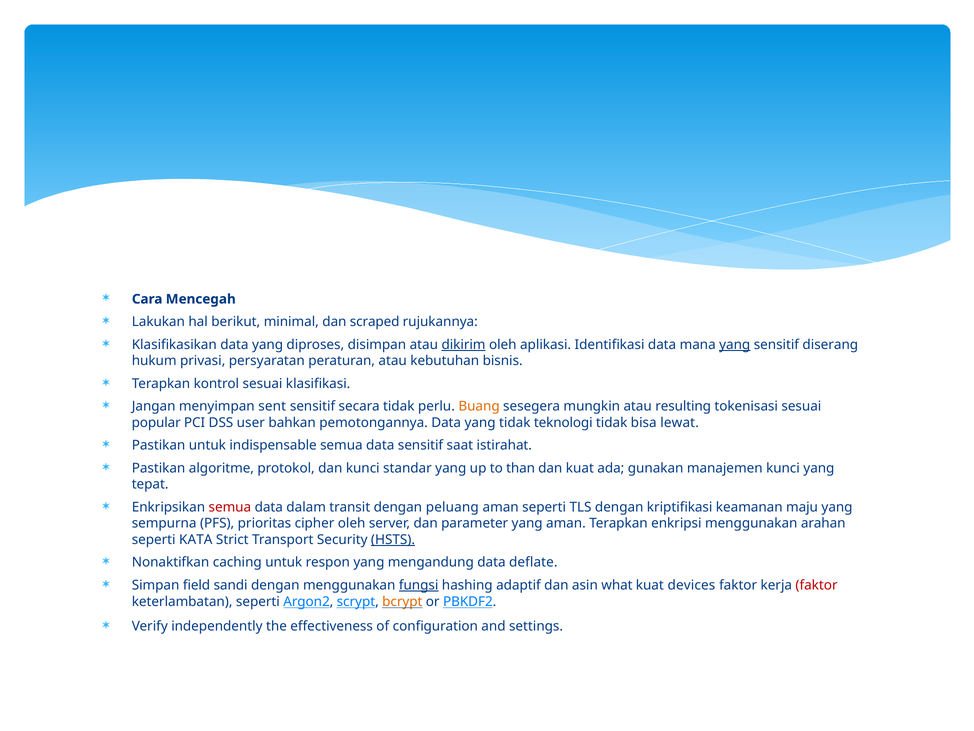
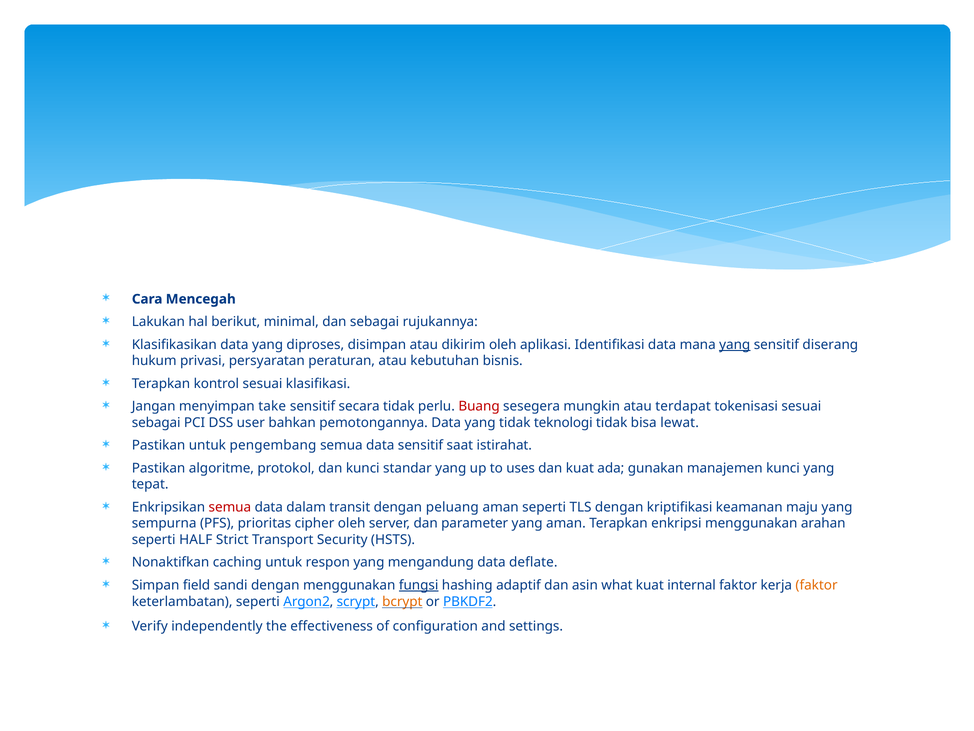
dan scraped: scraped -> sebagai
dikirim underline: present -> none
sent: sent -> take
Buang colour: orange -> red
resulting: resulting -> terdapat
popular at (156, 422): popular -> sebagai
indispensable: indispensable -> pengembang
than: than -> uses
KATA: KATA -> HALF
HSTS underline: present -> none
devices: devices -> internal
faktor at (817, 585) colour: red -> orange
